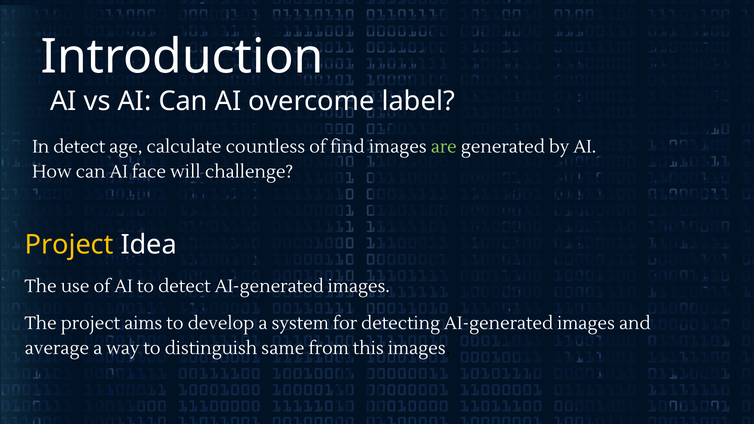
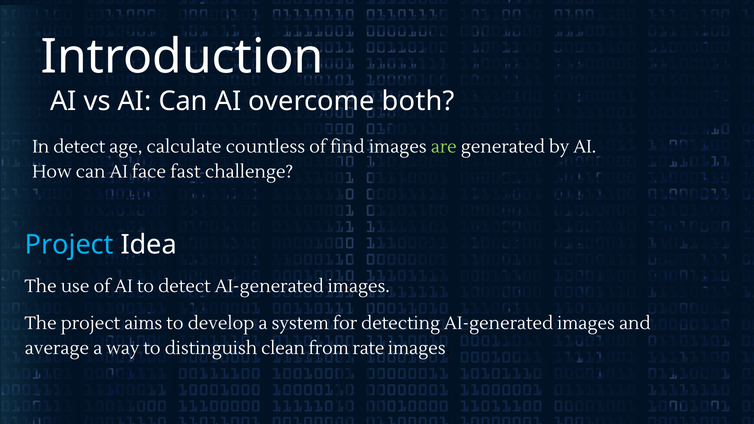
label: label -> both
will: will -> fast
Project at (69, 245) colour: yellow -> light blue
same: same -> clean
this: this -> rate
